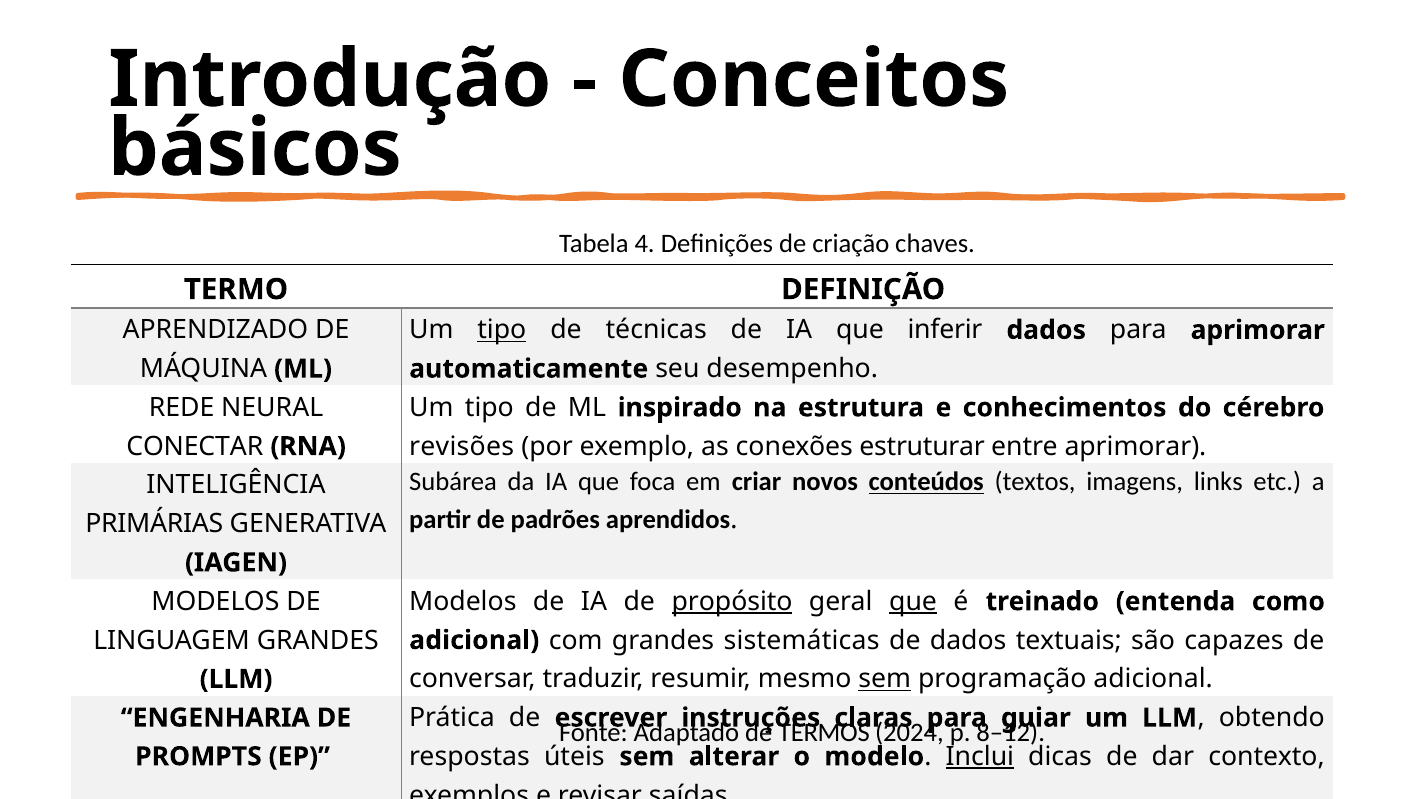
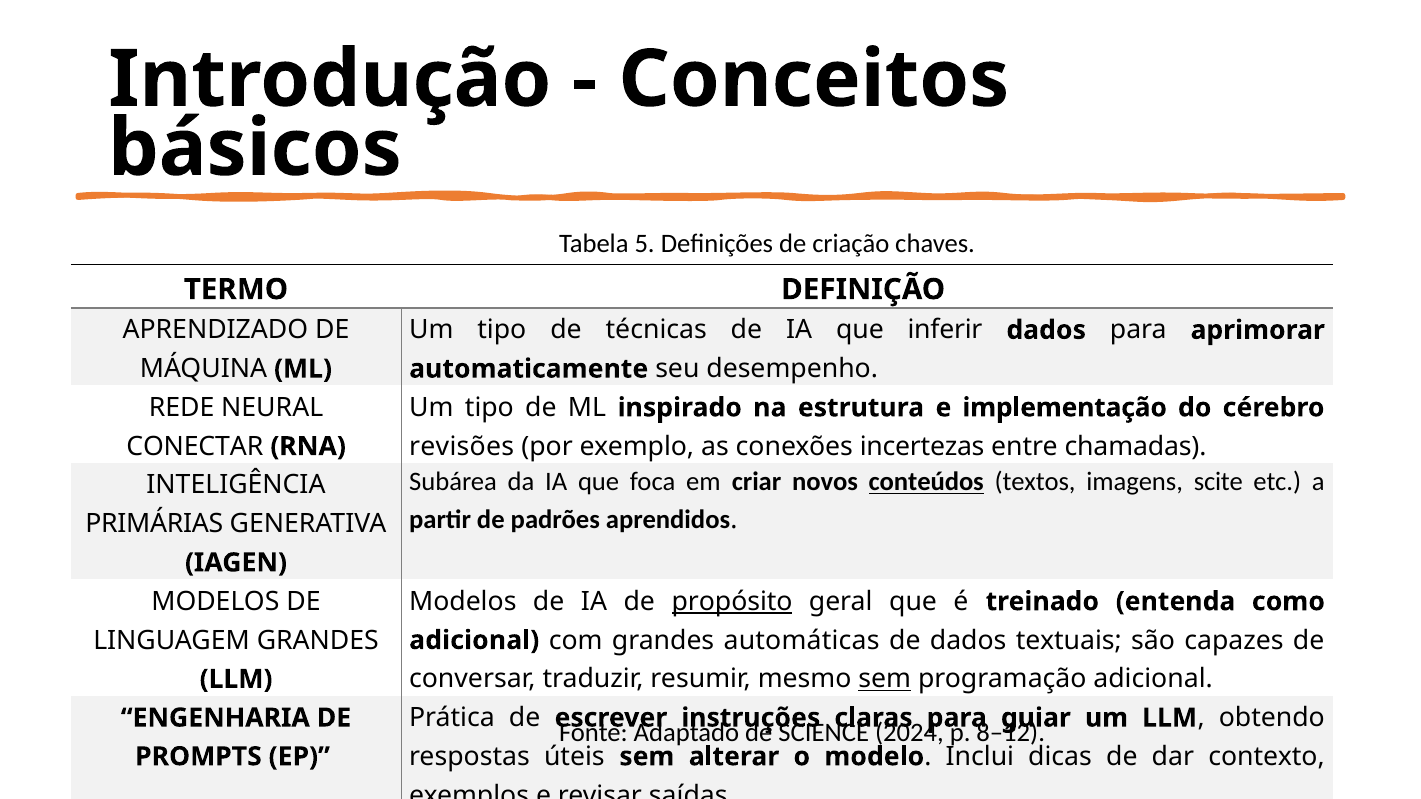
4: 4 -> 5
tipo at (502, 330) underline: present -> none
conhecimentos: conhecimentos -> implementação
estruturar: estruturar -> incertezas
entre aprimorar: aprimorar -> chamadas
links: links -> scite
que at (913, 602) underline: present -> none
sistemáticas: sistemáticas -> automáticas
TERMOS: TERMOS -> SCIENCE
Inclui underline: present -> none
